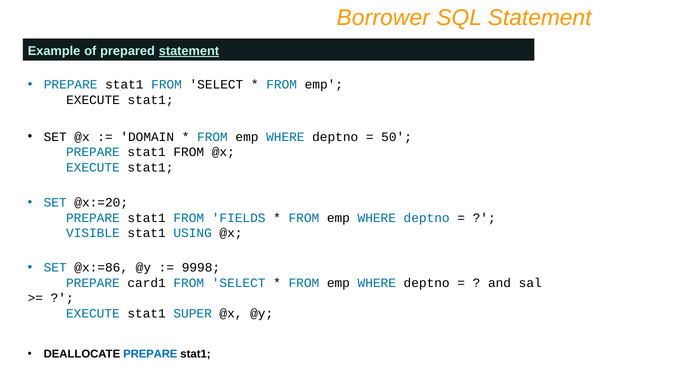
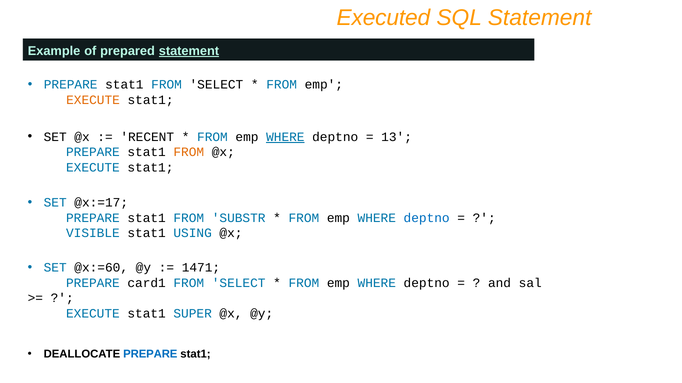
Borrower: Borrower -> Executed
EXECUTE at (93, 100) colour: black -> orange
DOMAIN: DOMAIN -> RECENT
WHERE at (285, 137) underline: none -> present
50: 50 -> 13
FROM at (189, 152) colour: black -> orange
@x:=20: @x:=20 -> @x:=17
FIELDS: FIELDS -> SUBSTR
@x:=86: @x:=86 -> @x:=60
9998: 9998 -> 1471
